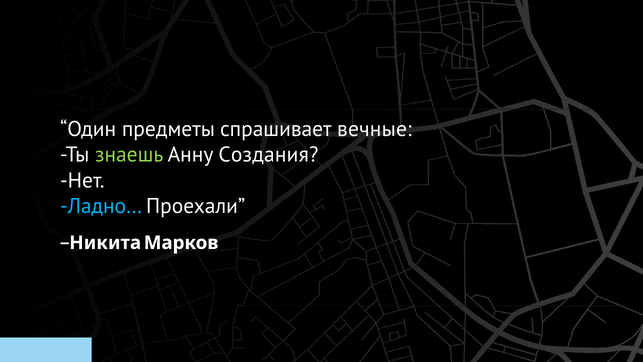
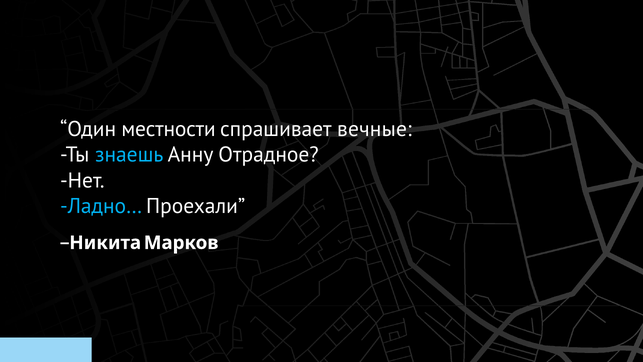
предметы: предметы -> местности
знаешь colour: light green -> light blue
Создания: Создания -> Отрадное
